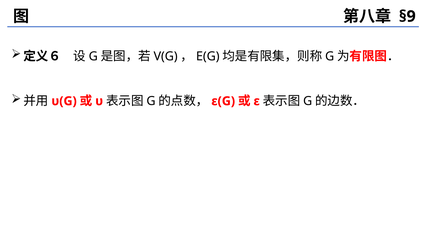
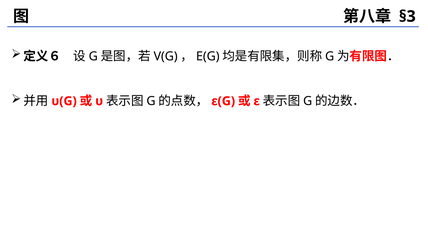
§9: §9 -> §3
